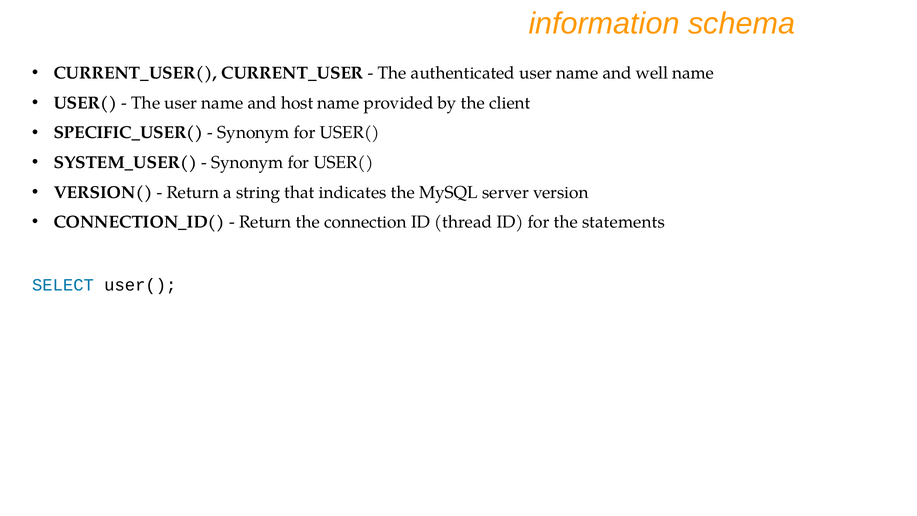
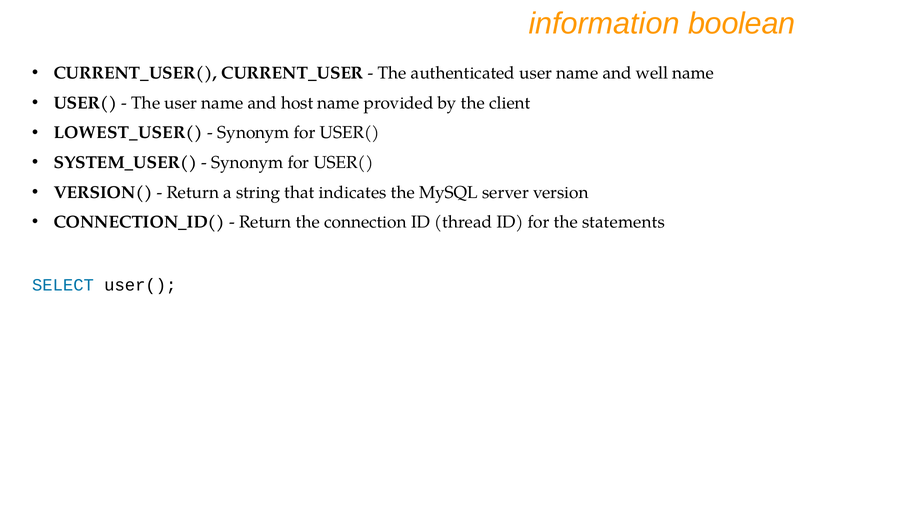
schema: schema -> boolean
SPECIFIC_USER(: SPECIFIC_USER( -> LOWEST_USER(
